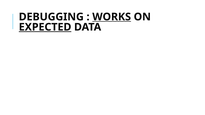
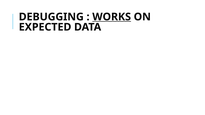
EXPECTED underline: present -> none
